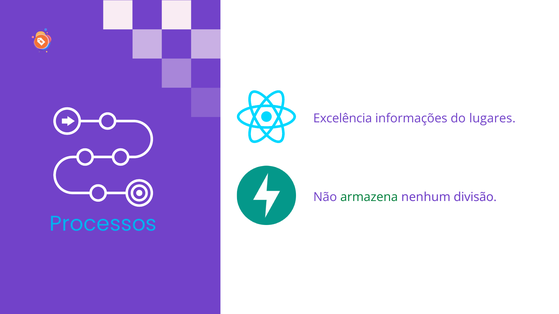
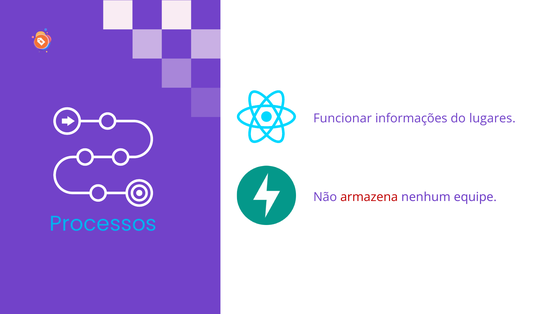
Excelência: Excelência -> Funcionar
armazena colour: green -> red
divisão: divisão -> equipe
